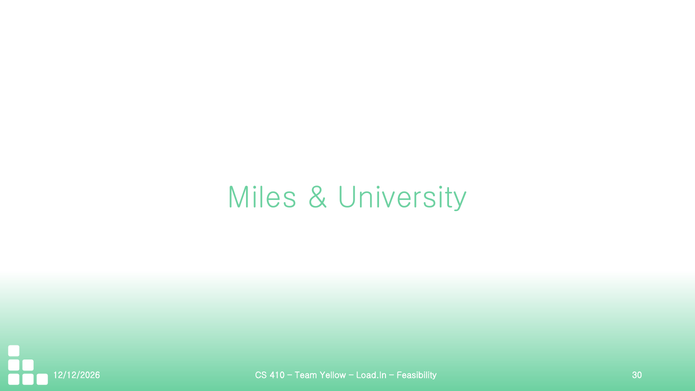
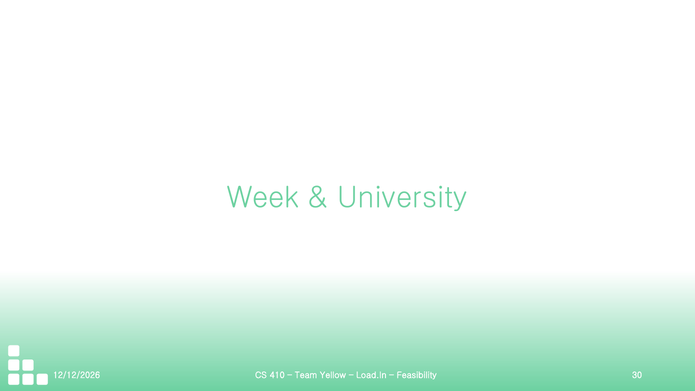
Miles: Miles -> Week
